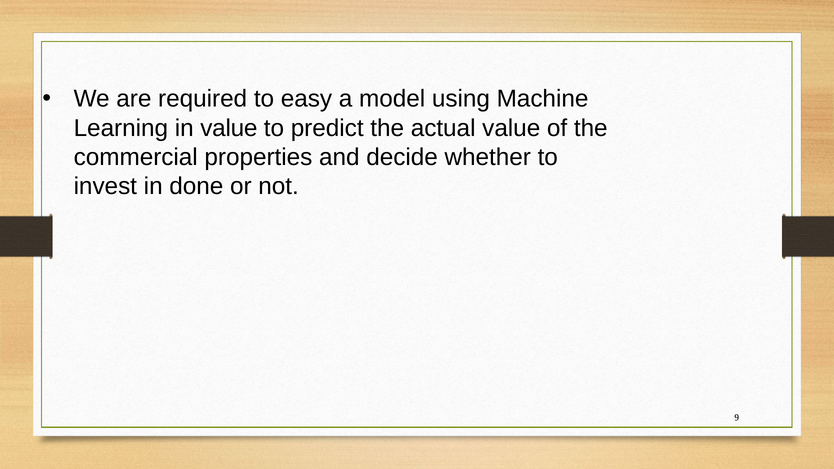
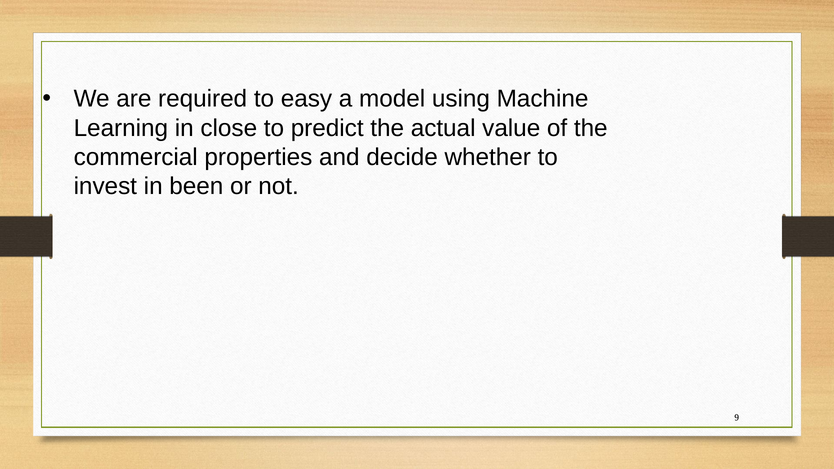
in value: value -> close
done: done -> been
